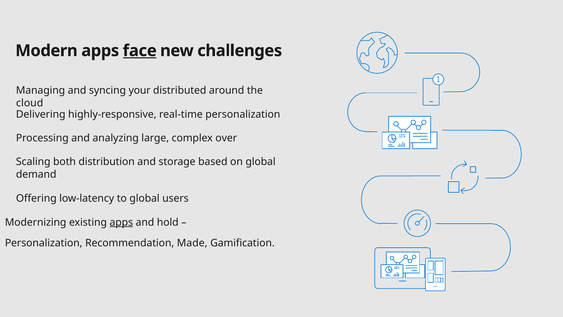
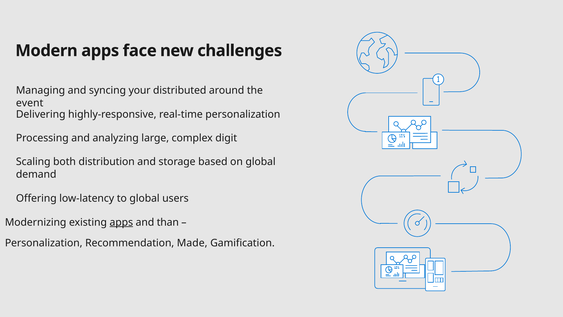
face underline: present -> none
cloud: cloud -> event
over: over -> digit
hold: hold -> than
